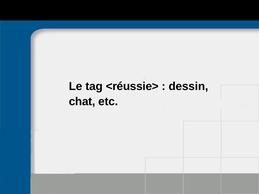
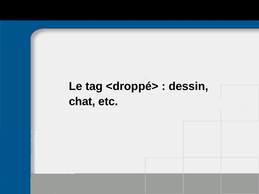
<réussie>: <réussie> -> <droppé>
